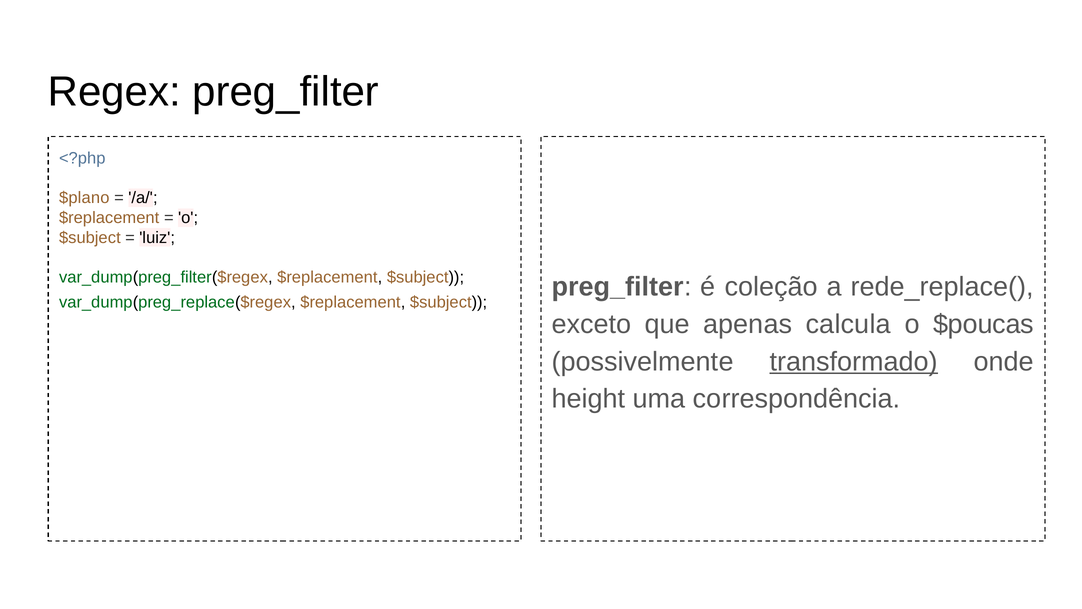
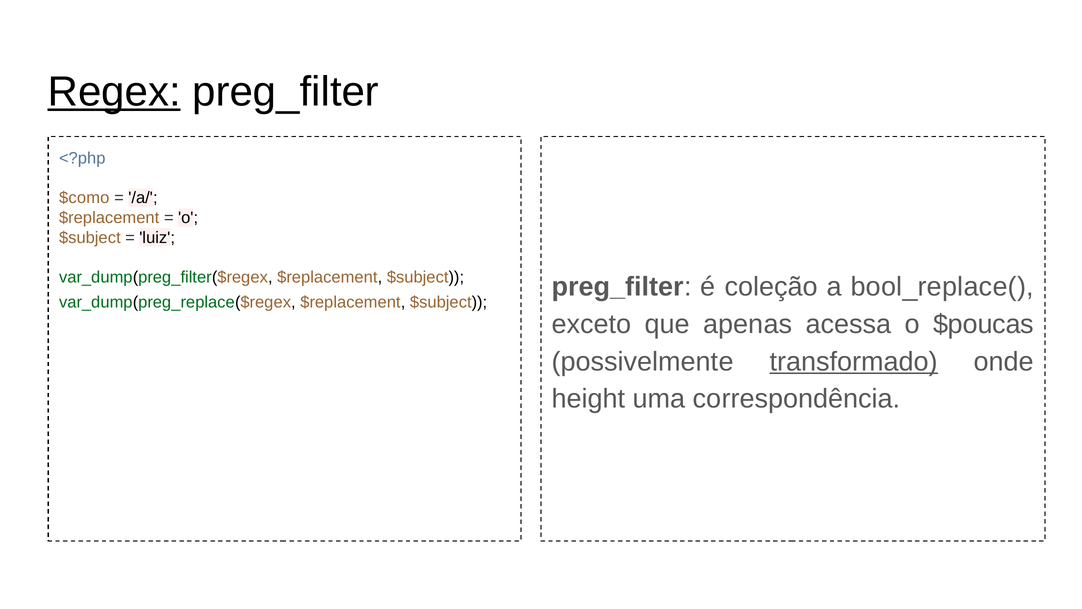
Regex underline: none -> present
$plano: $plano -> $como
rede_replace(: rede_replace( -> bool_replace(
calcula: calcula -> acessa
